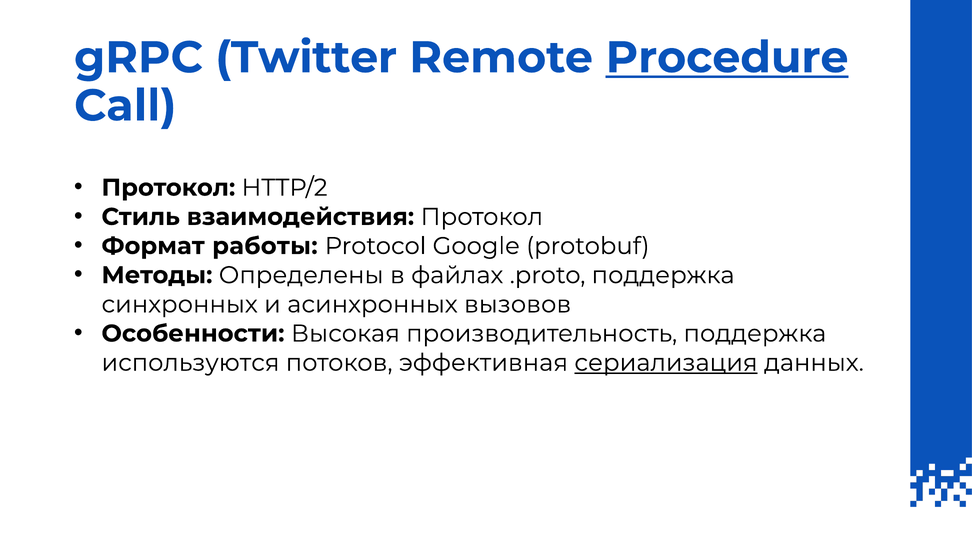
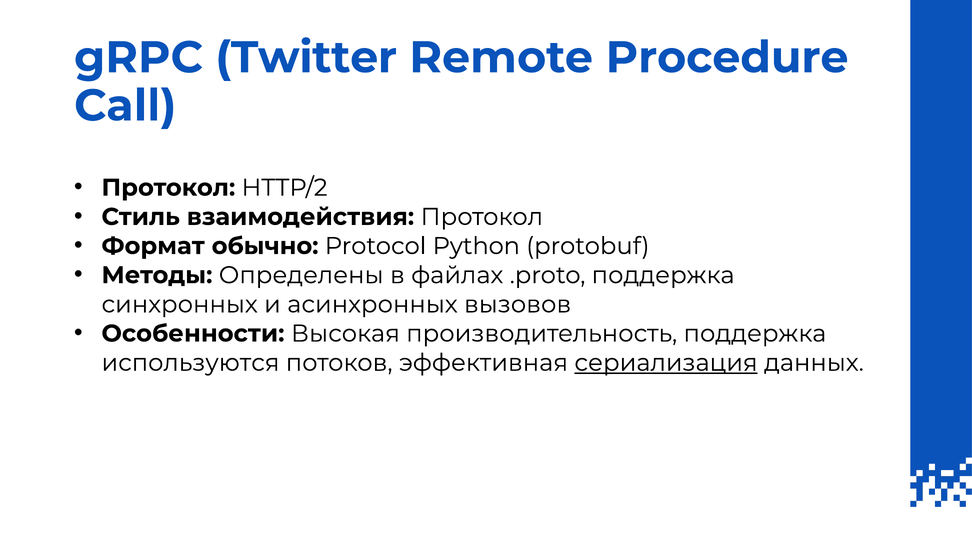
Procedure underline: present -> none
работы: работы -> обычно
Google: Google -> Python
